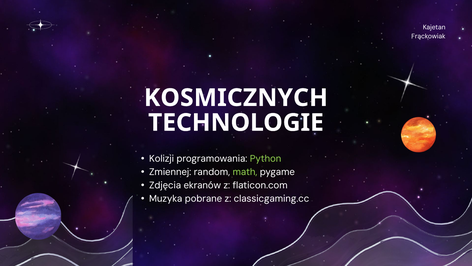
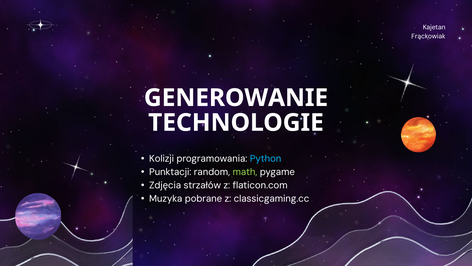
KOSMICZNYCH: KOSMICZNYCH -> GENEROWANIE
Python colour: light green -> light blue
Zmiennej: Zmiennej -> Punktacji
ekranów: ekranów -> strzałów
